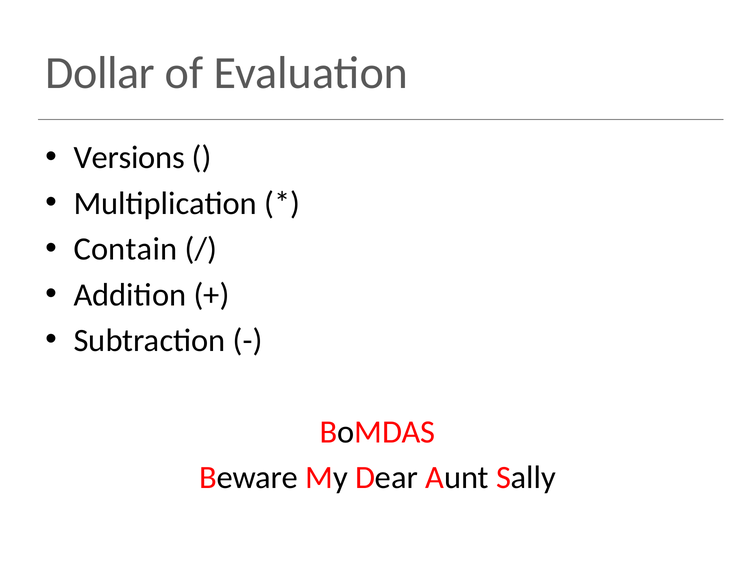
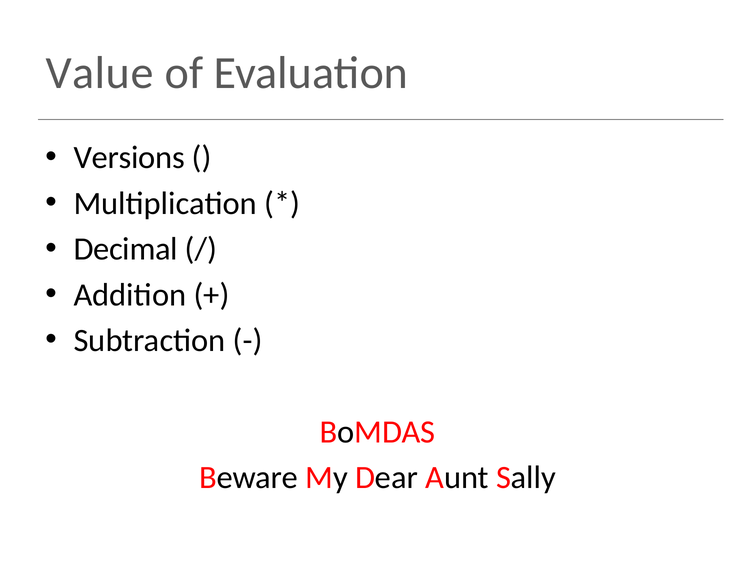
Dollar: Dollar -> Value
Contain: Contain -> Decimal
